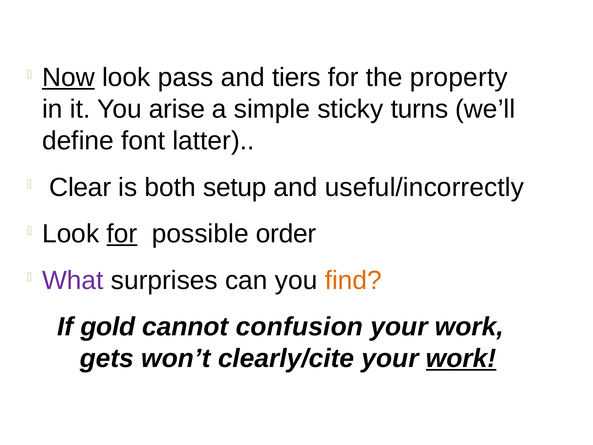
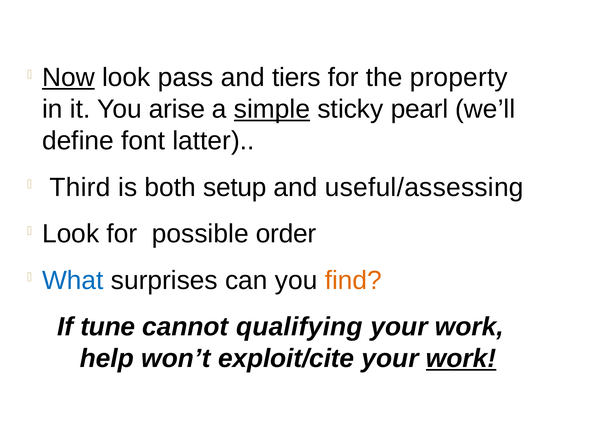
simple underline: none -> present
turns: turns -> pearl
Clear: Clear -> Third
useful/incorrectly: useful/incorrectly -> useful/assessing
for at (122, 234) underline: present -> none
What colour: purple -> blue
gold: gold -> tune
confusion: confusion -> qualifying
gets: gets -> help
clearly/cite: clearly/cite -> exploit/cite
